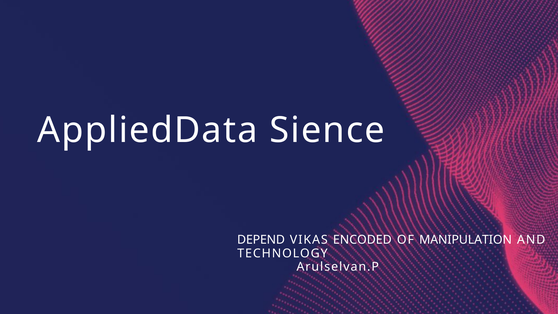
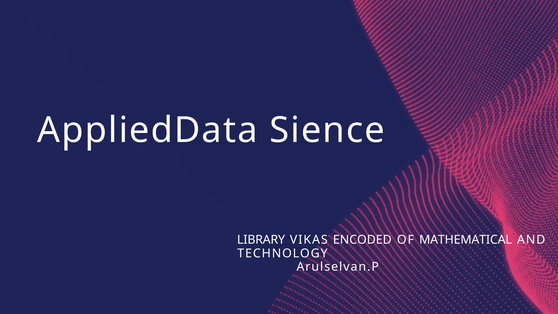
DEPEND: DEPEND -> LIBRARY
MANIPULATION: MANIPULATION -> MATHEMATICAL
